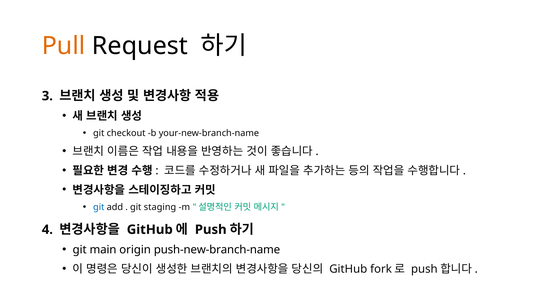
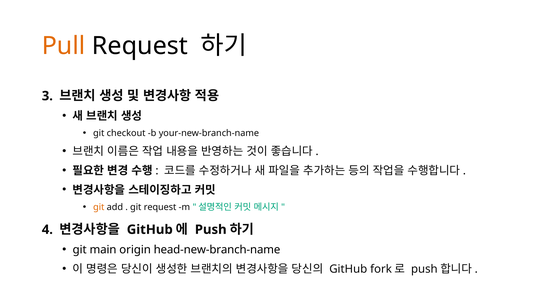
git at (99, 207) colour: blue -> orange
git staging: staging -> request
push-new-branch-name: push-new-branch-name -> head-new-branch-name
